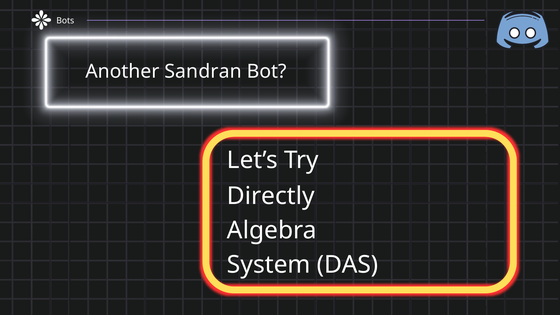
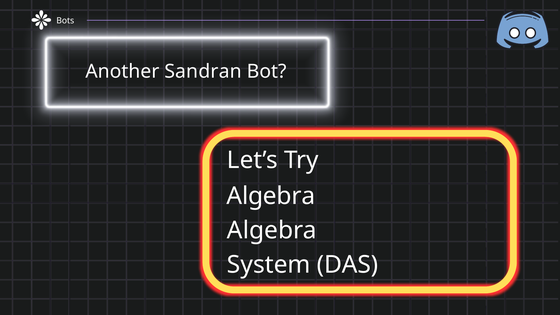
Directly at (271, 196): Directly -> Algebra
